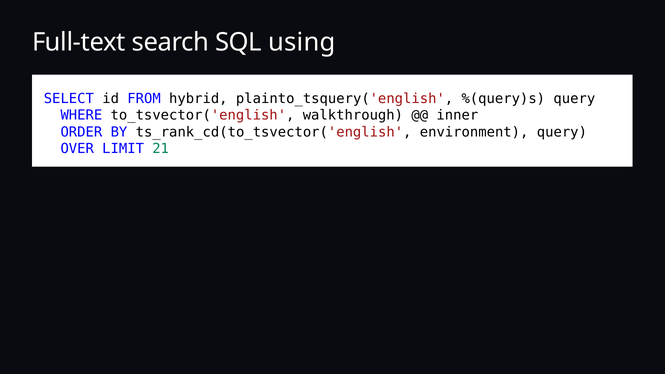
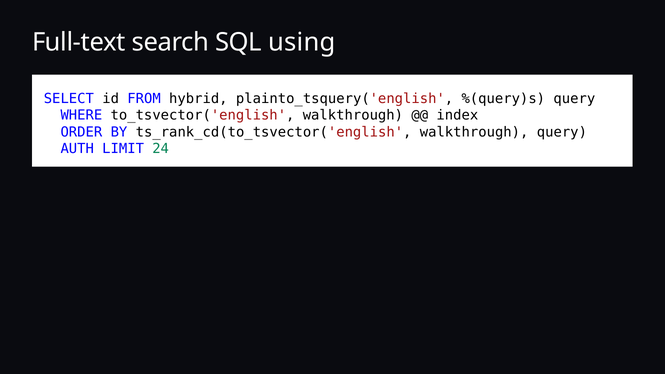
inner: inner -> index
ts_rank_cd(to_tsvector('english environment: environment -> walkthrough
OVER: OVER -> AUTH
21: 21 -> 24
